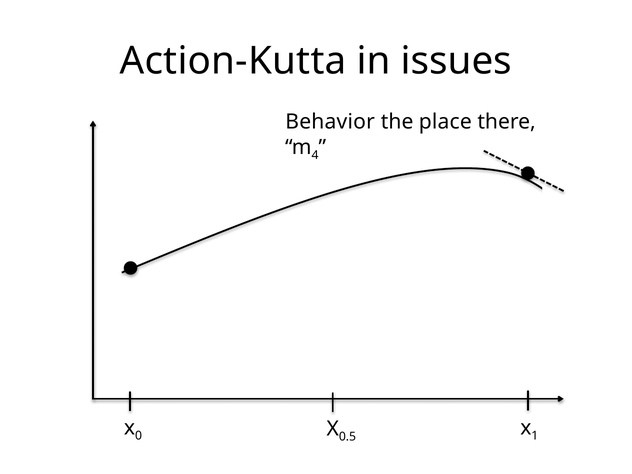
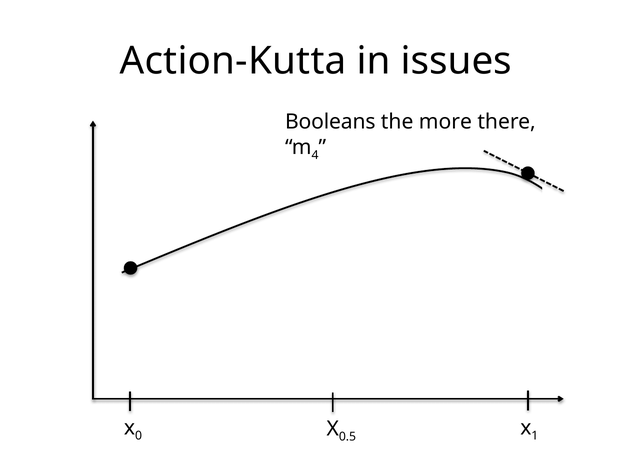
Behavior: Behavior -> Booleans
place: place -> more
